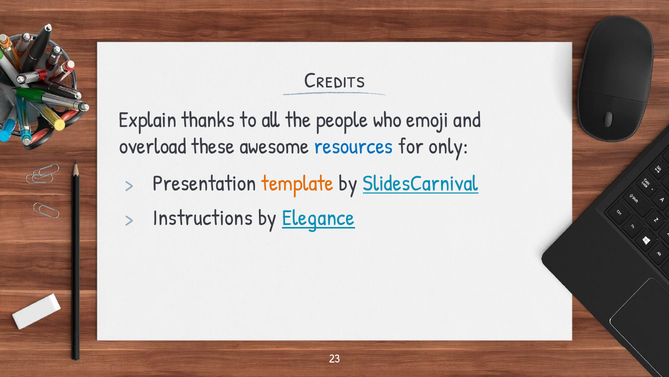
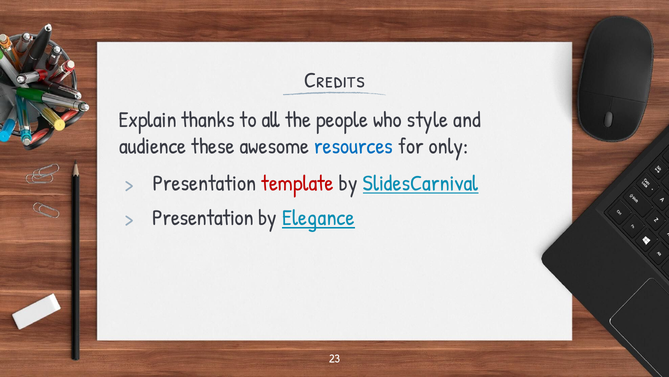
emoji: emoji -> style
overload: overload -> audience
template colour: orange -> red
Instructions at (203, 218): Instructions -> Presentation
